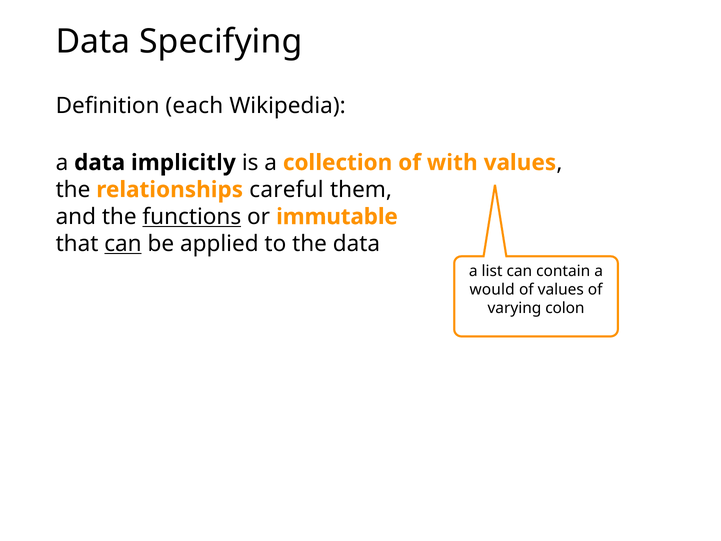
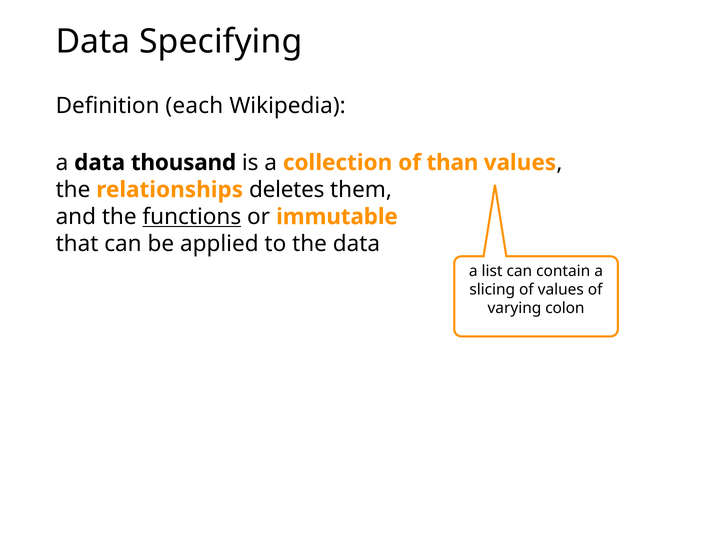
implicitly: implicitly -> thousand
with: with -> than
careful: careful -> deletes
can at (123, 244) underline: present -> none
would: would -> slicing
